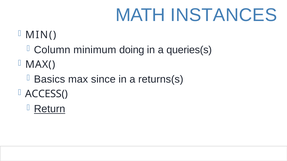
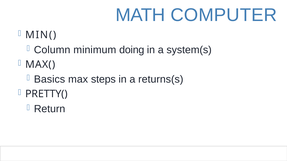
INSTANCES: INSTANCES -> COMPUTER
queries(s: queries(s -> system(s
since: since -> steps
ACCESS(: ACCESS( -> PRETTY(
Return underline: present -> none
